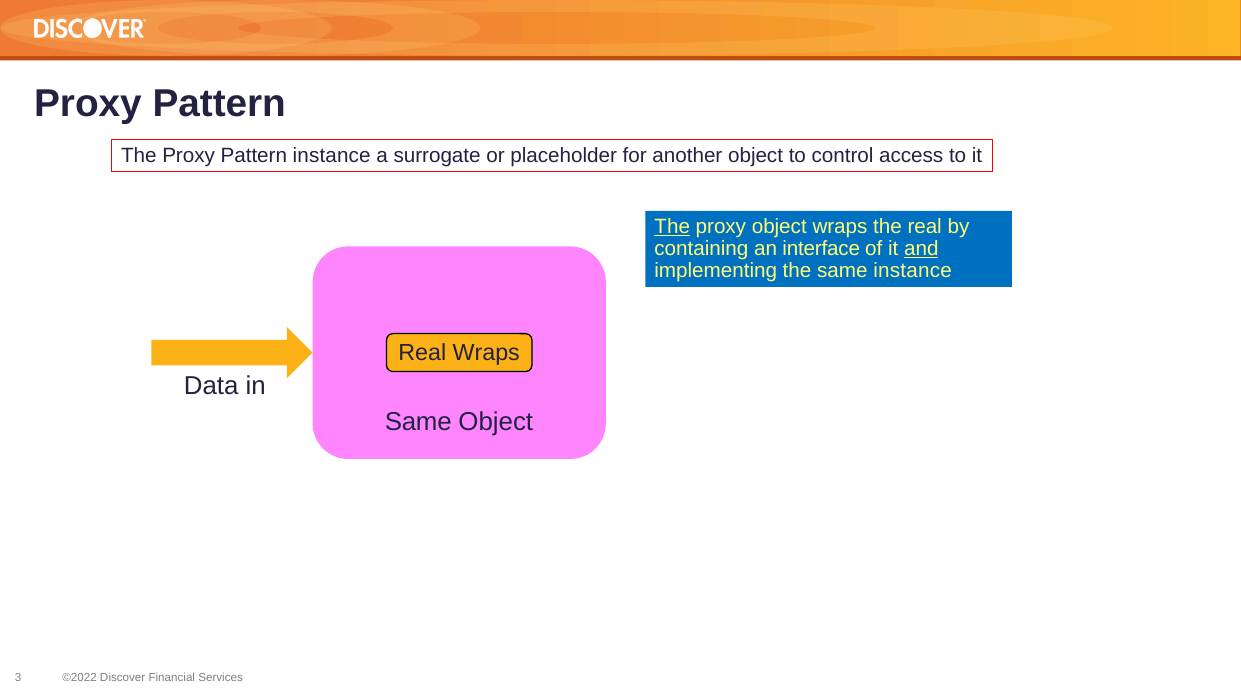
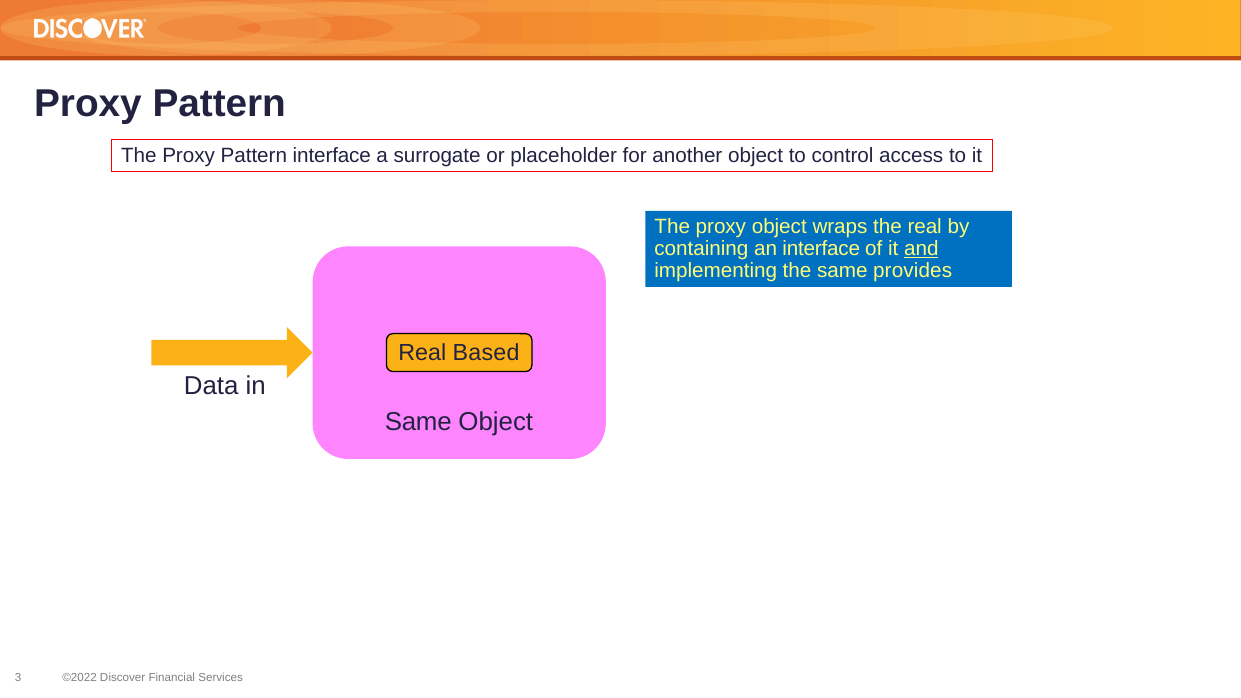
Pattern instance: instance -> interface
The at (672, 226) underline: present -> none
same instance: instance -> provides
Real Wraps: Wraps -> Based
